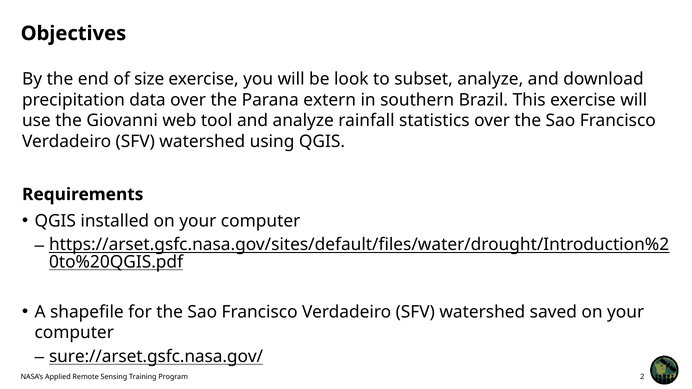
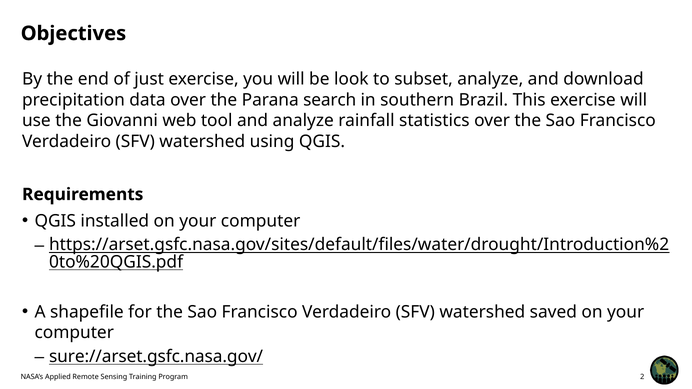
size: size -> just
extern: extern -> search
